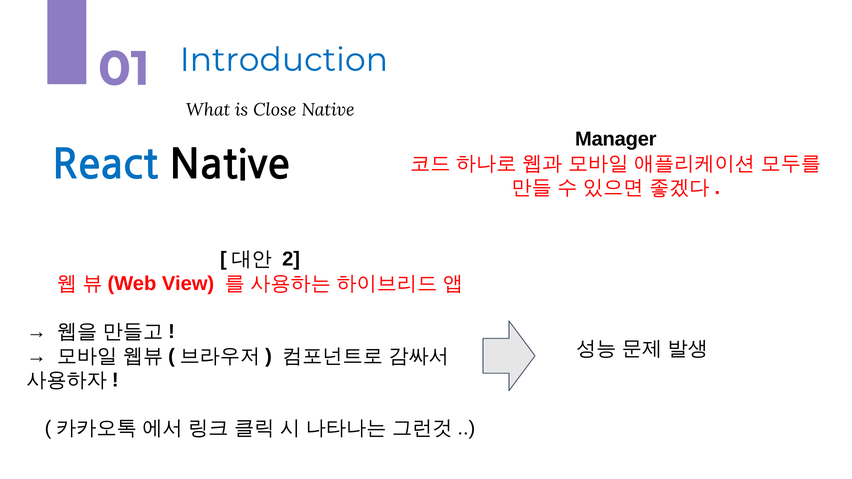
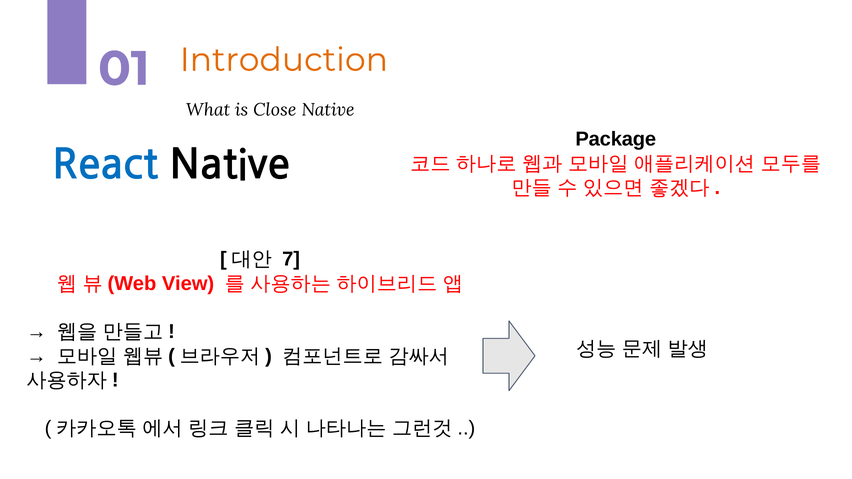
Introduction colour: blue -> orange
Manager: Manager -> Package
2: 2 -> 7
